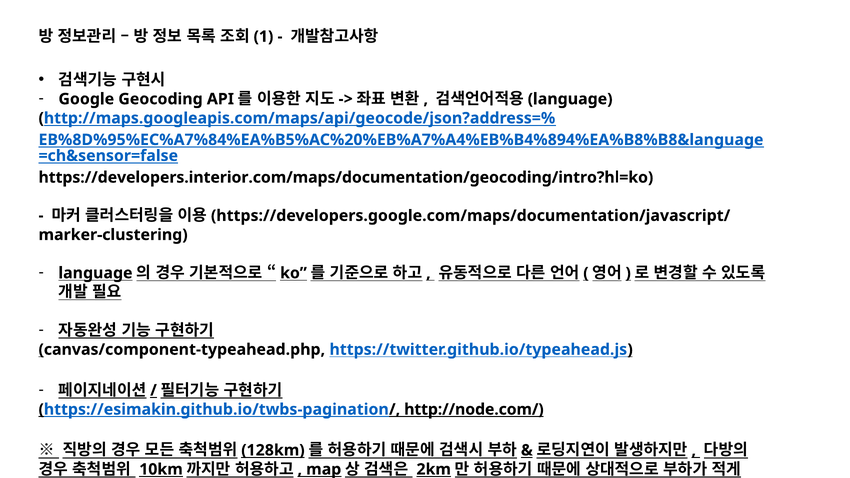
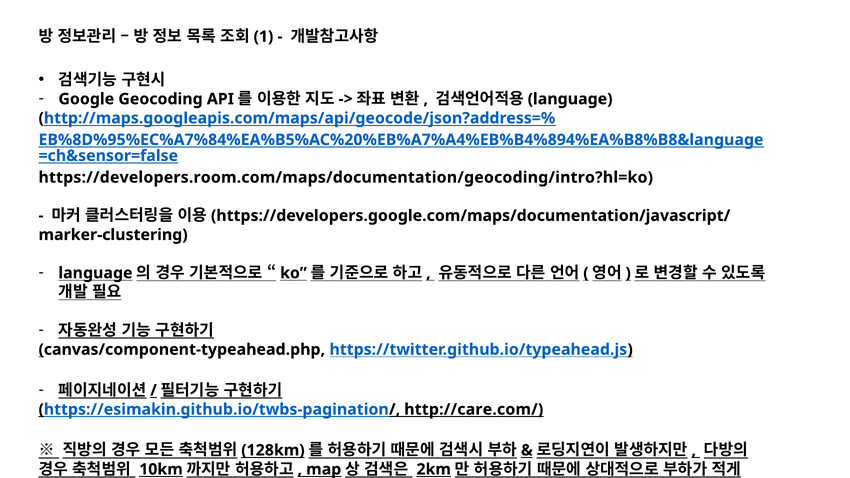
https://developers.interior.com/maps/documentation/geocoding/intro?hl=ko: https://developers.interior.com/maps/documentation/geocoding/intro?hl=ko -> https://developers.room.com/maps/documentation/geocoding/intro?hl=ko
http://node.com/: http://node.com/ -> http://care.com/
